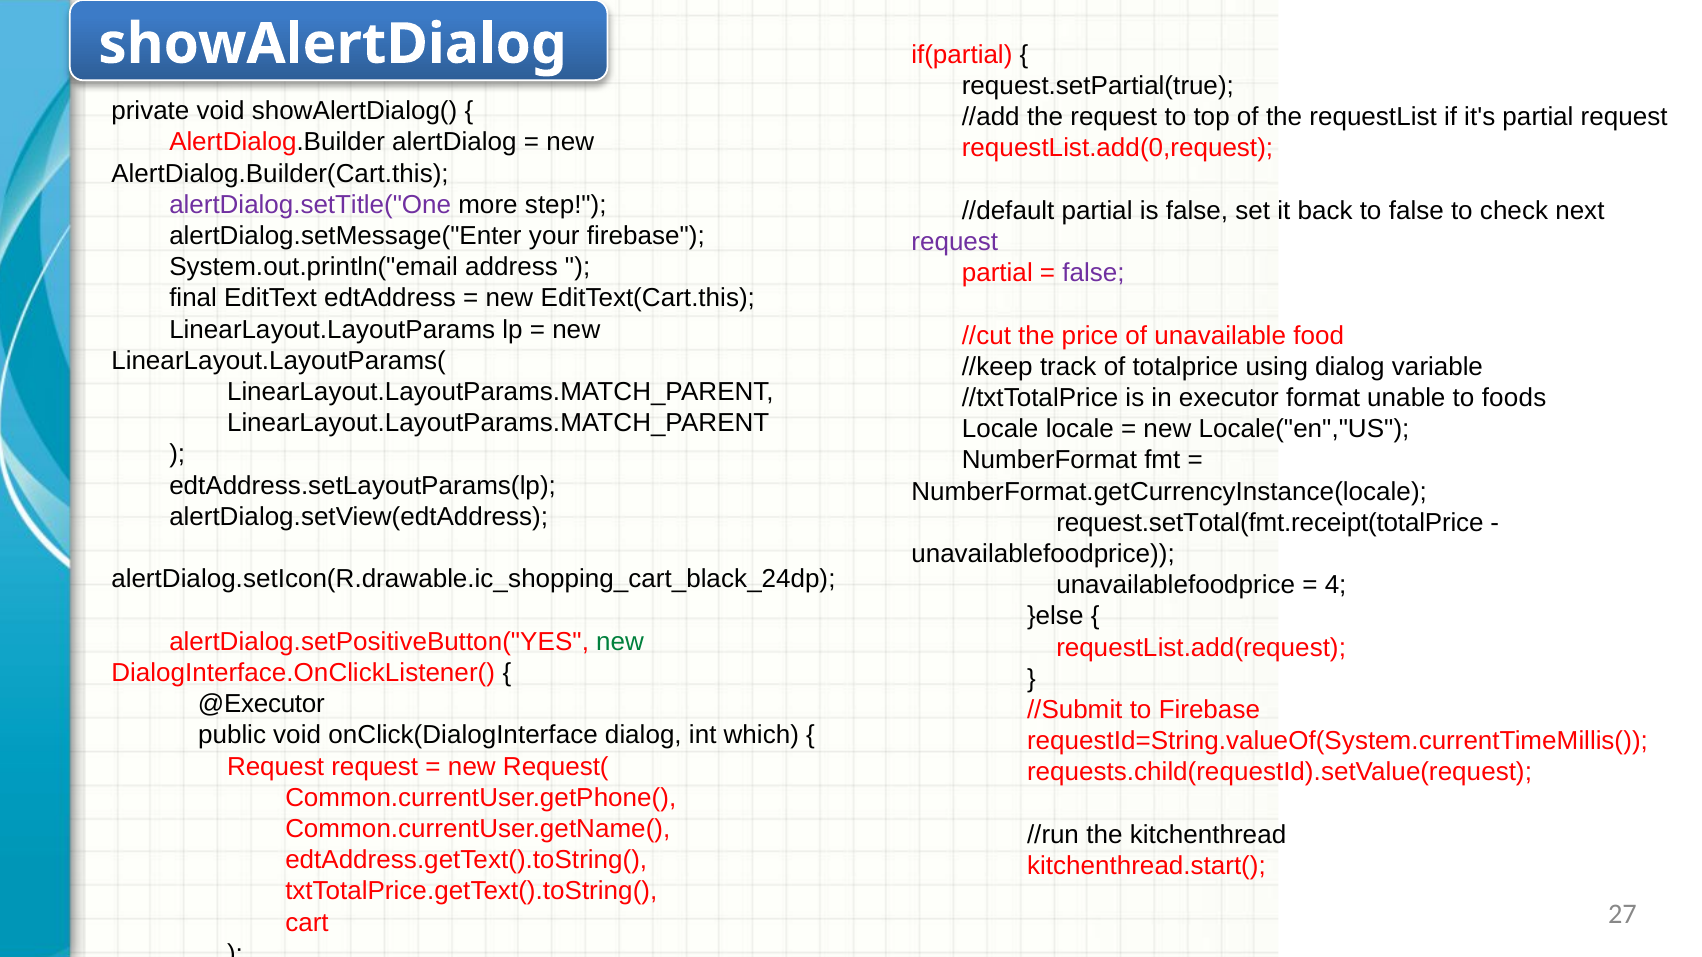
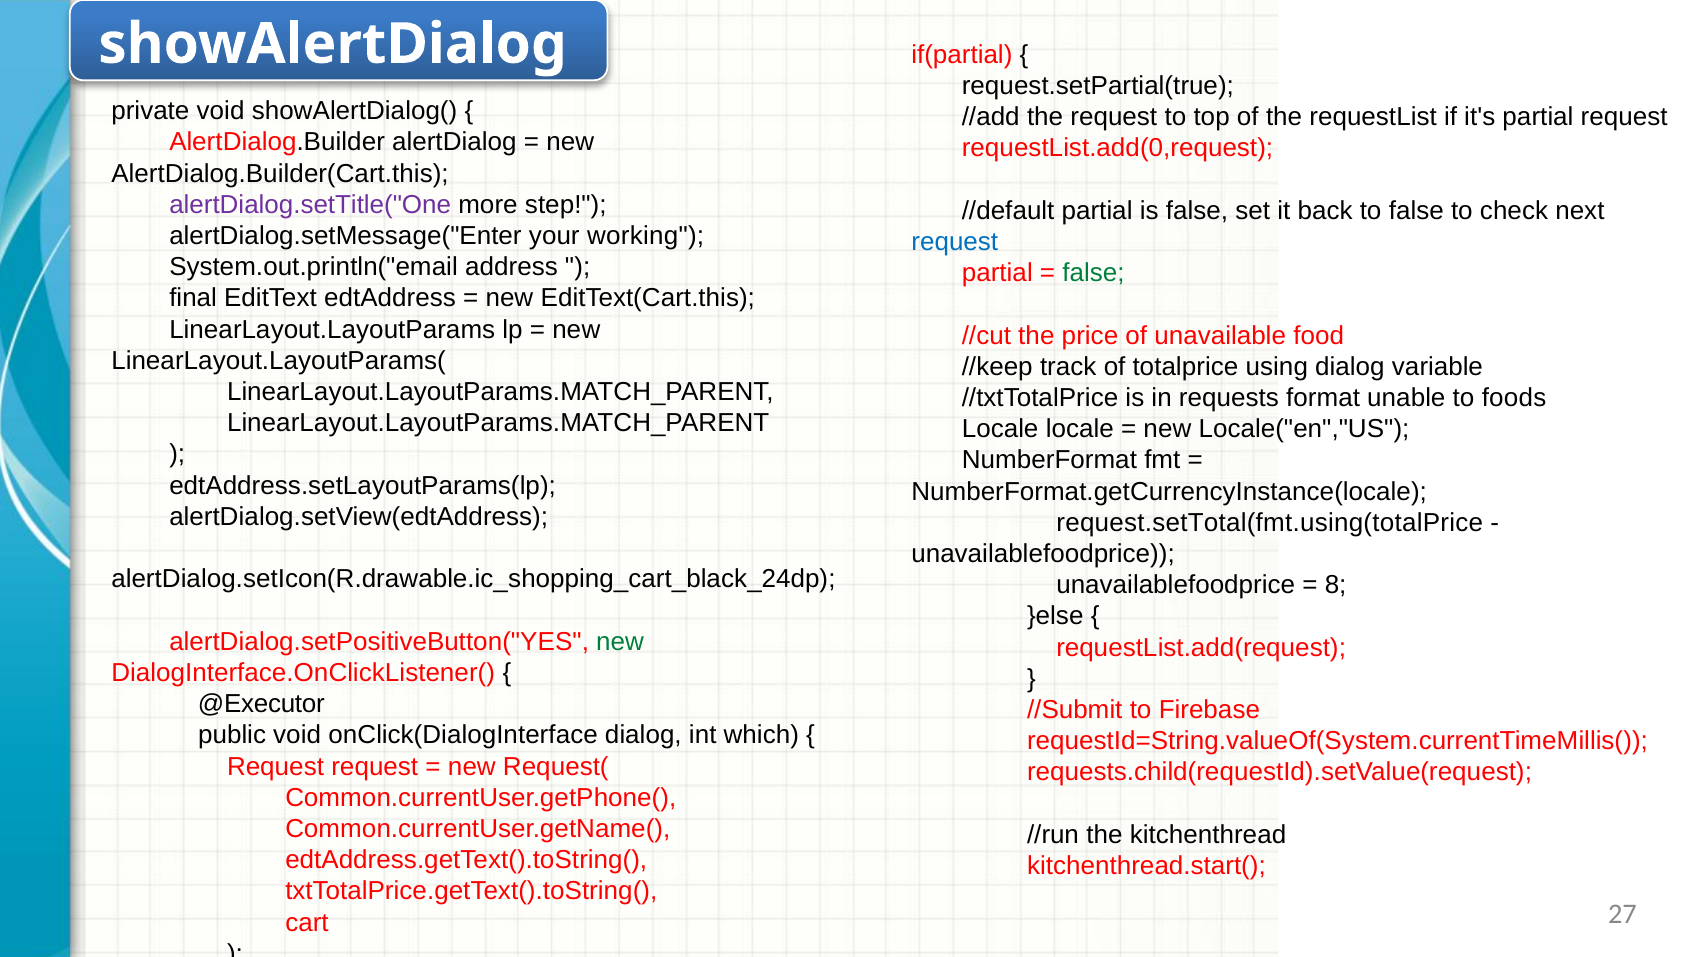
your firebase: firebase -> working
request at (955, 242) colour: purple -> blue
false at (1093, 273) colour: purple -> green
executor: executor -> requests
request.setTotal(fmt.receipt(totalPrice: request.setTotal(fmt.receipt(totalPrice -> request.setTotal(fmt.using(totalPrice
4: 4 -> 8
